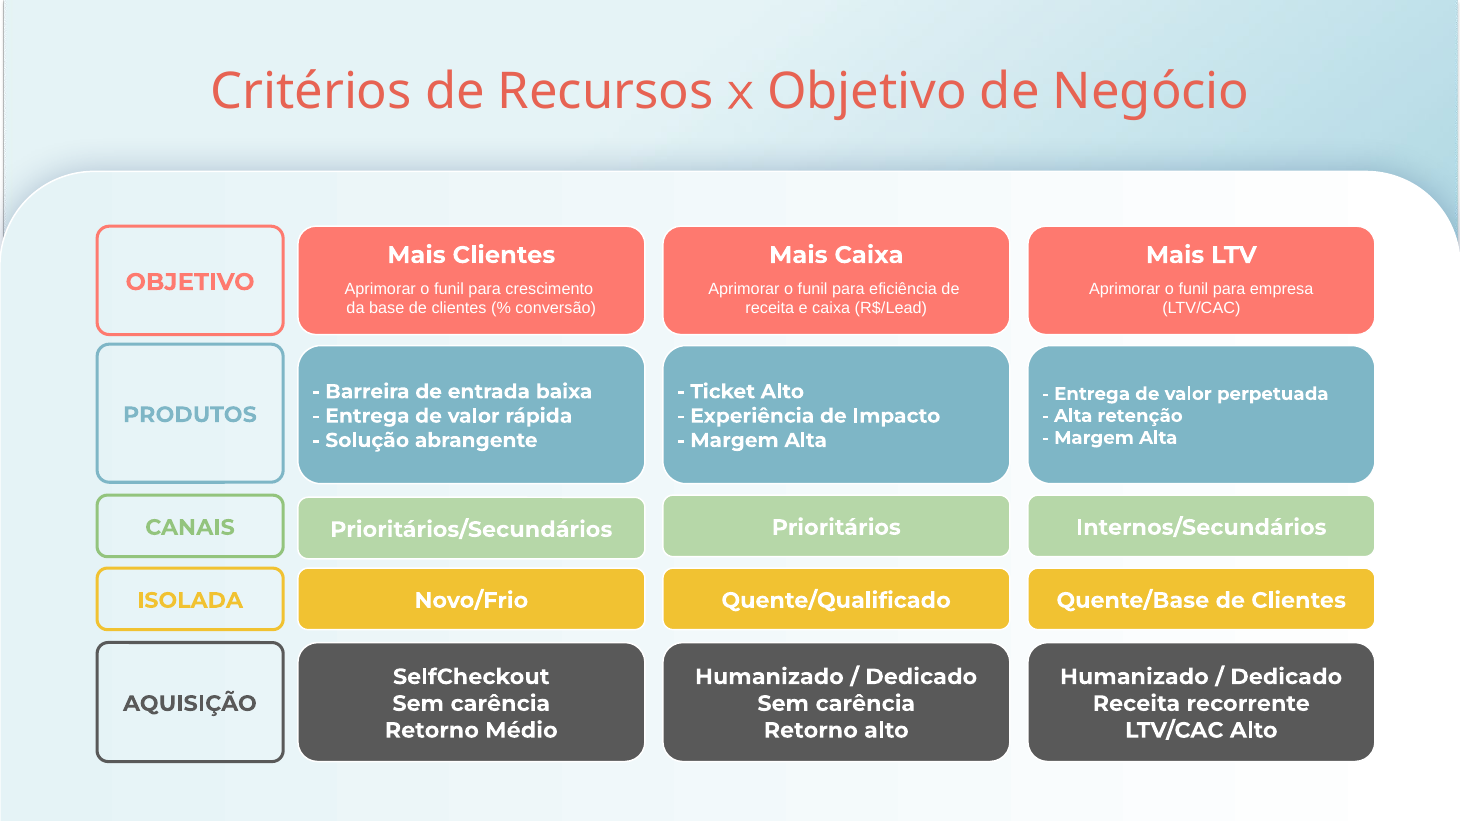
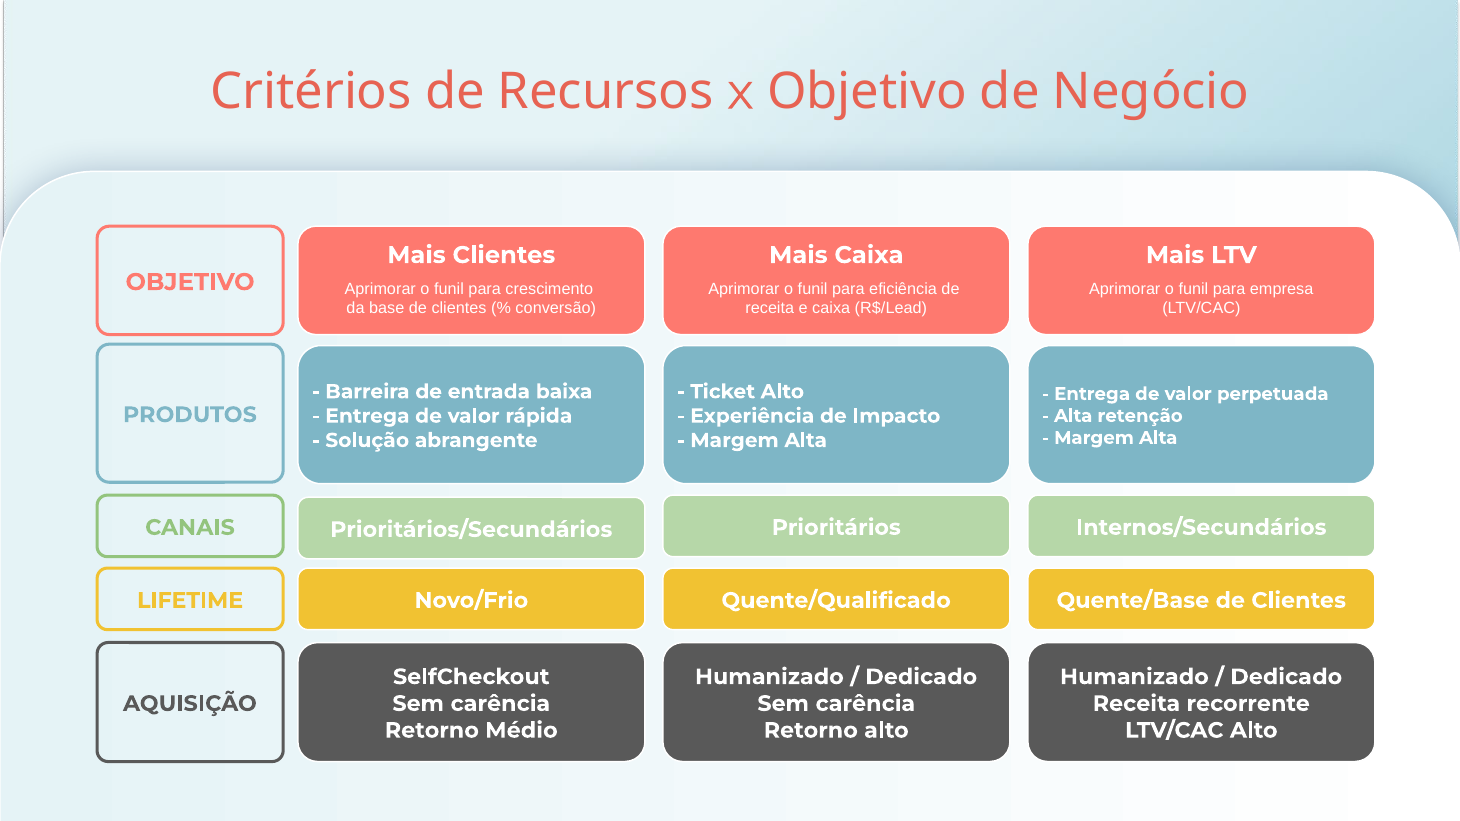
ISOLADA: ISOLADA -> LIFETIME
